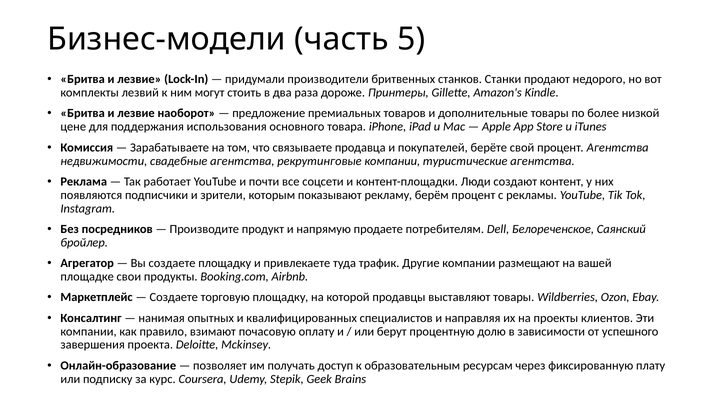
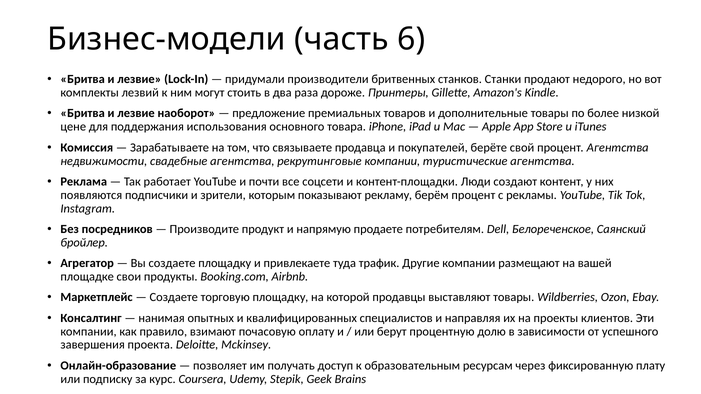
5: 5 -> 6
